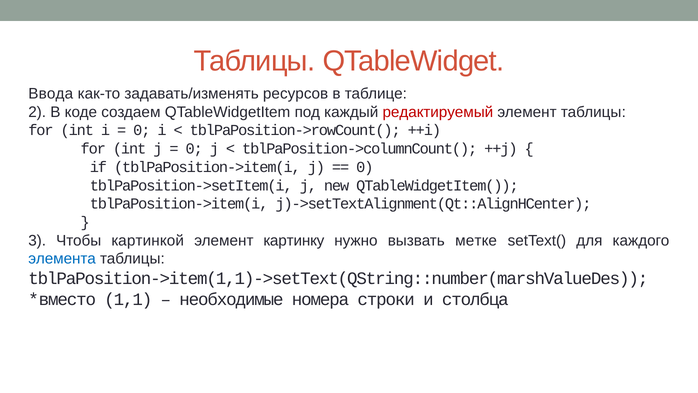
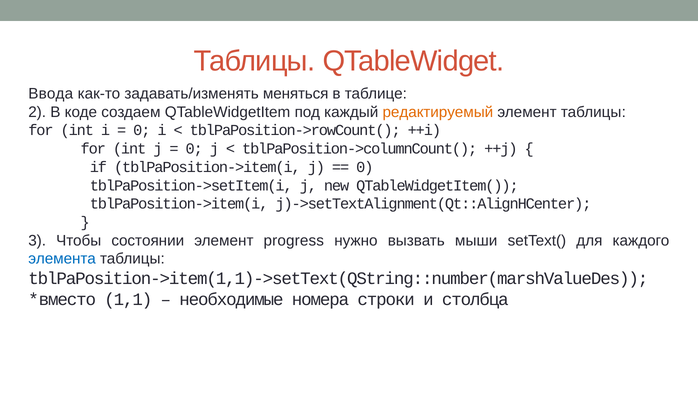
ресурсов: ресурсов -> меняться
редактируемый colour: red -> orange
картинкой: картинкой -> состоянии
картинку: картинку -> progress
метке: метке -> мыши
